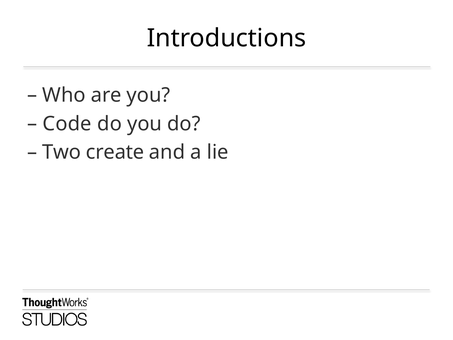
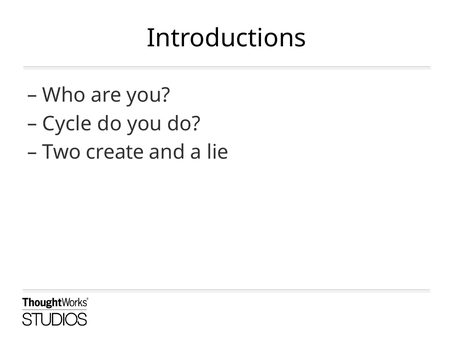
Code: Code -> Cycle
